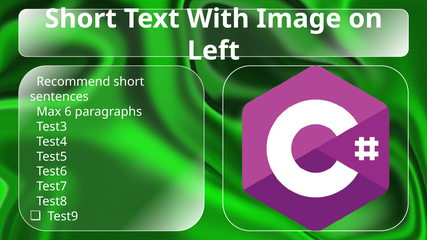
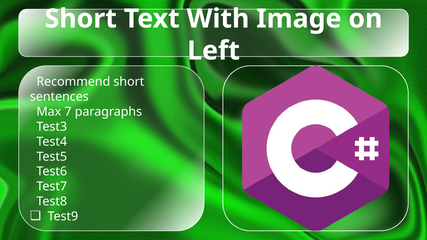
6: 6 -> 7
